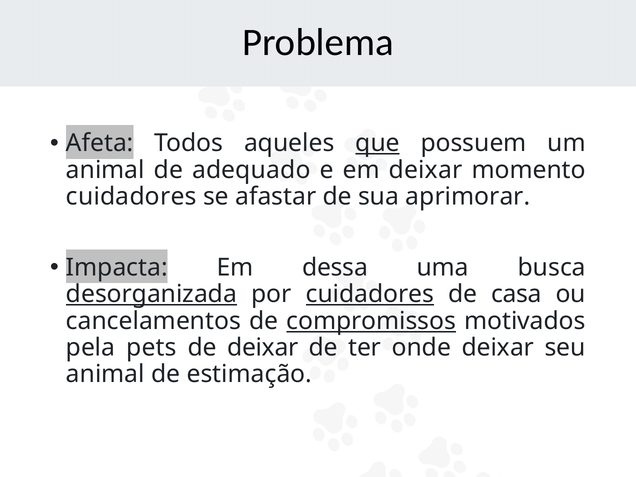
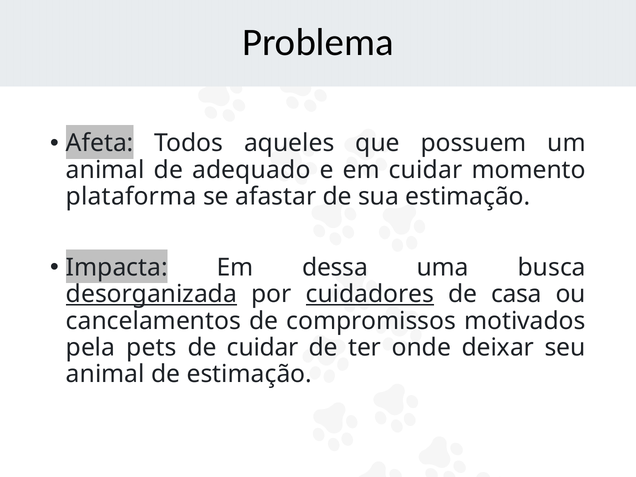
que underline: present -> none
em deixar: deixar -> cuidar
cuidadores at (131, 197): cuidadores -> plataforma
sua aprimorar: aprimorar -> estimação
compromissos underline: present -> none
de deixar: deixar -> cuidar
